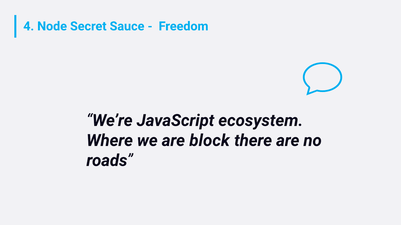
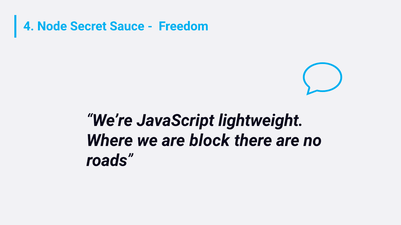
ecosystem: ecosystem -> lightweight
